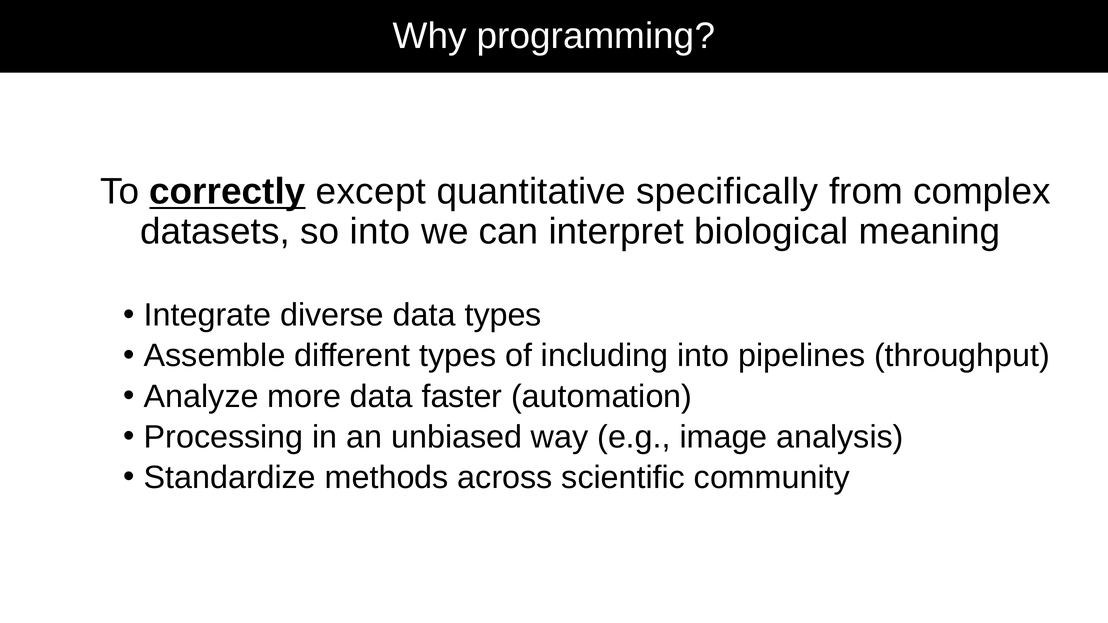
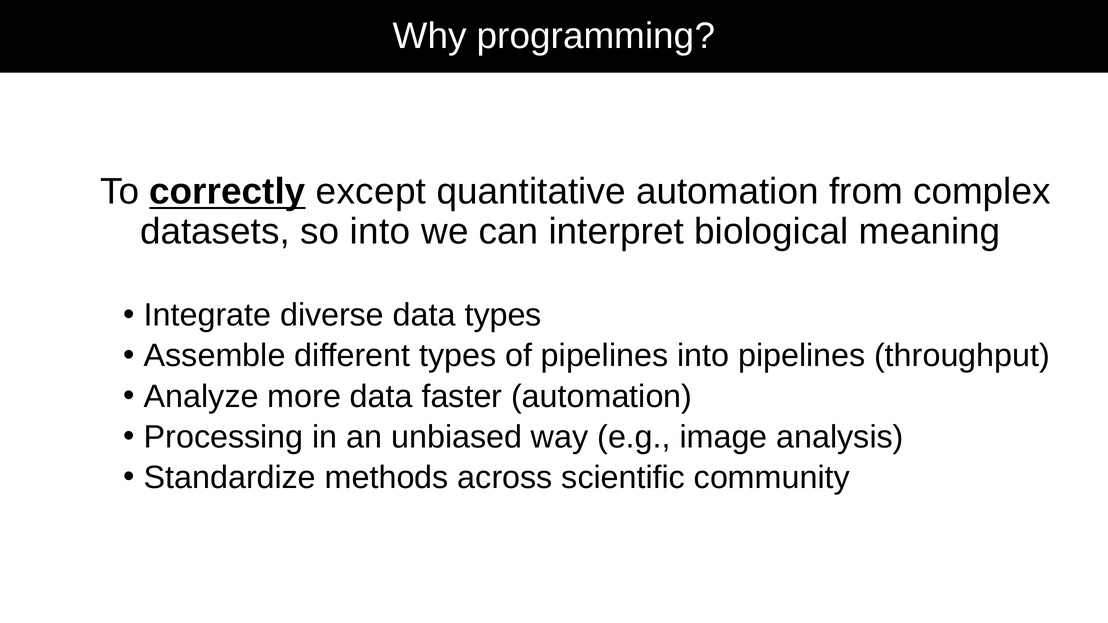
quantitative specifically: specifically -> automation
of including: including -> pipelines
